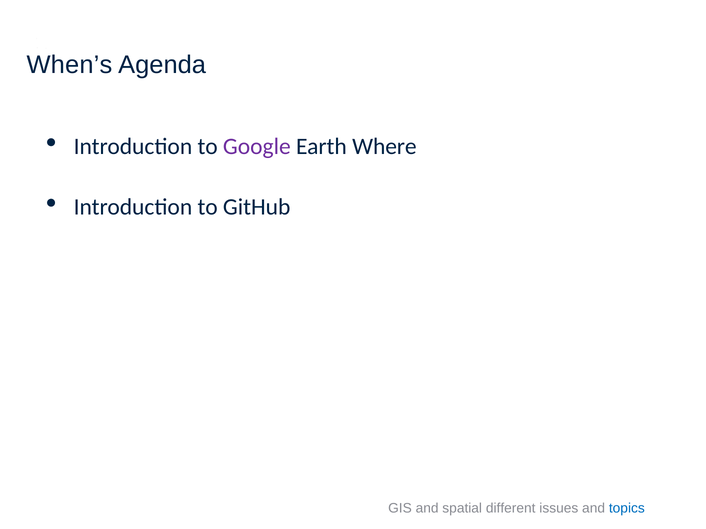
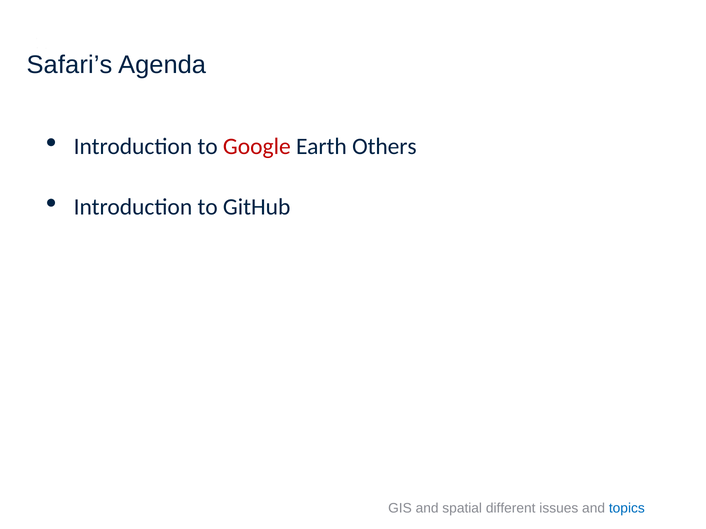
When’s: When’s -> Safari’s
Google colour: purple -> red
Where: Where -> Others
